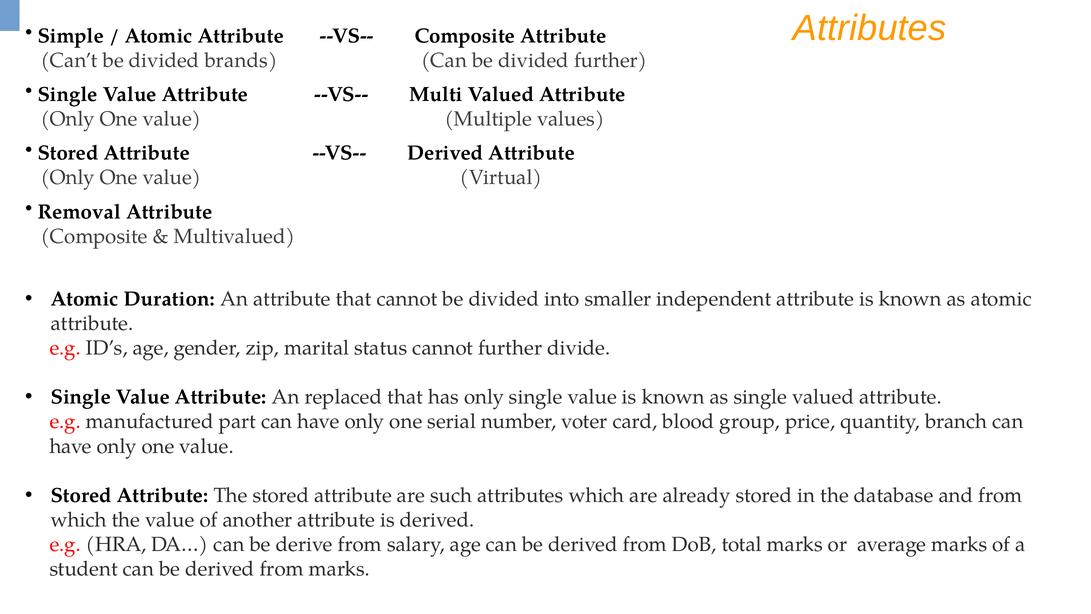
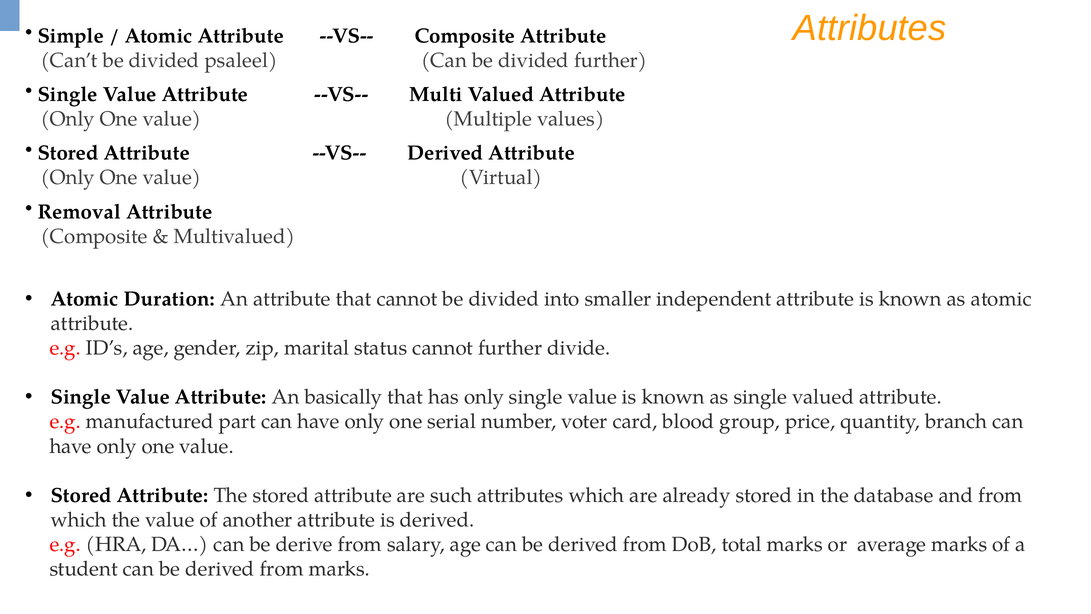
brands: brands -> psaleel
replaced: replaced -> basically
